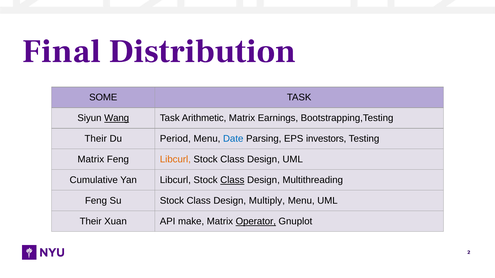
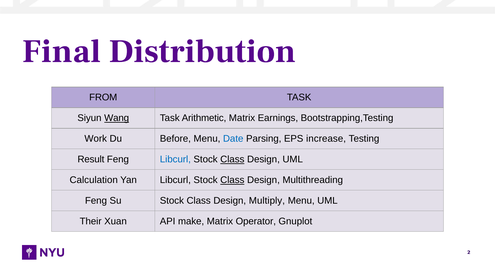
SOME: SOME -> FROM
Their at (96, 139): Their -> Work
Period: Period -> Before
investors: investors -> increase
Matrix at (91, 160): Matrix -> Result
Libcurl at (175, 160) colour: orange -> blue
Class at (232, 160) underline: none -> present
Cumulative: Cumulative -> Calculation
Operator underline: present -> none
